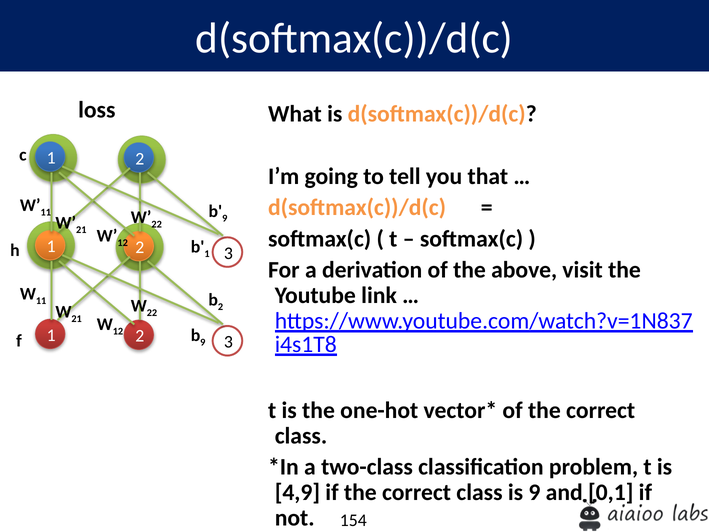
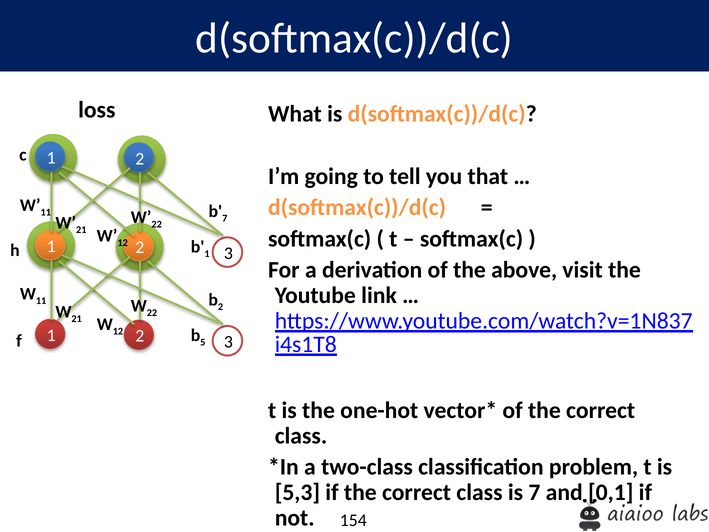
9 at (225, 218): 9 -> 7
9 at (203, 342): 9 -> 5
4,9: 4,9 -> 5,3
is 9: 9 -> 7
